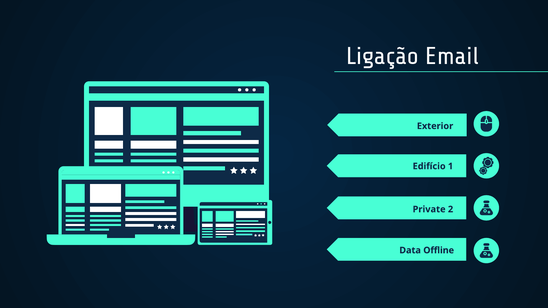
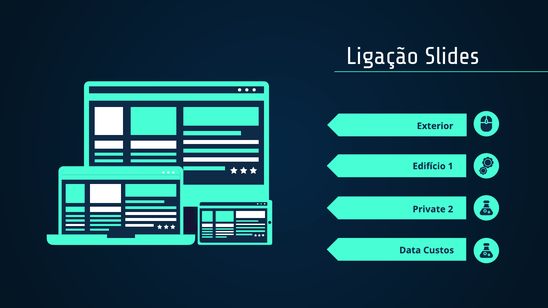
Email: Email -> Slides
Offline: Offline -> Custos
